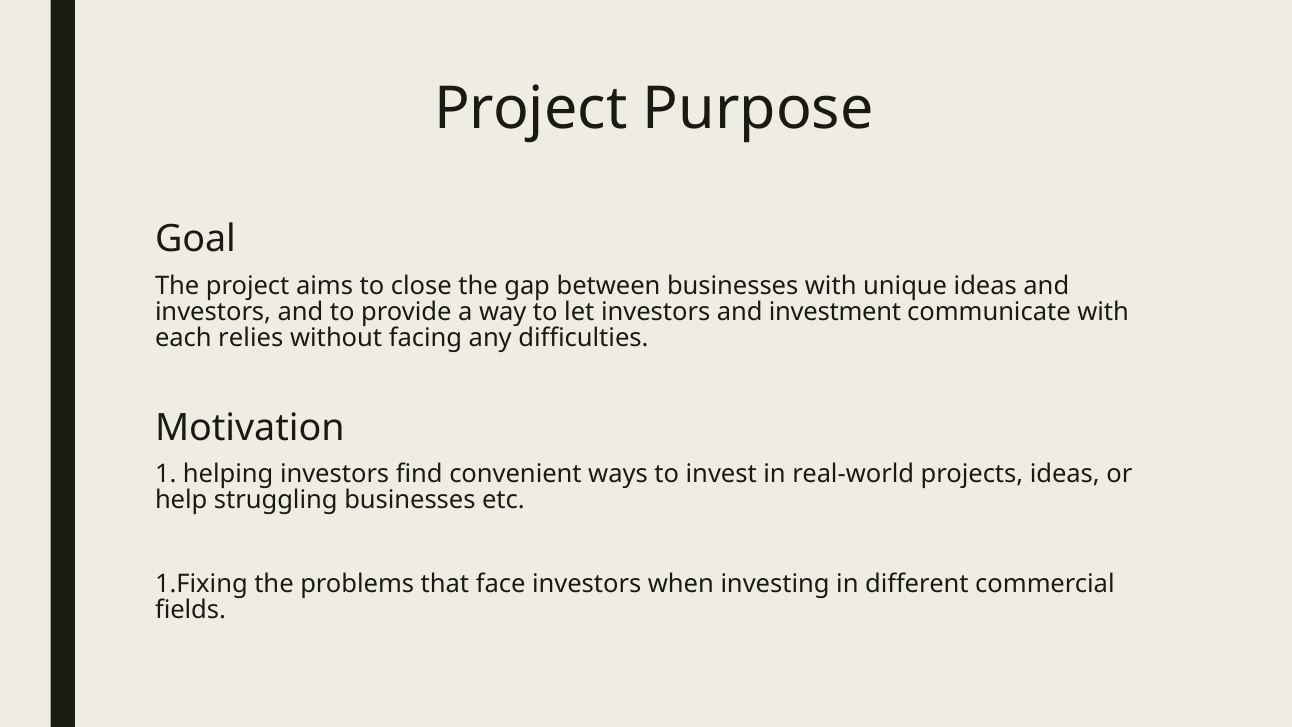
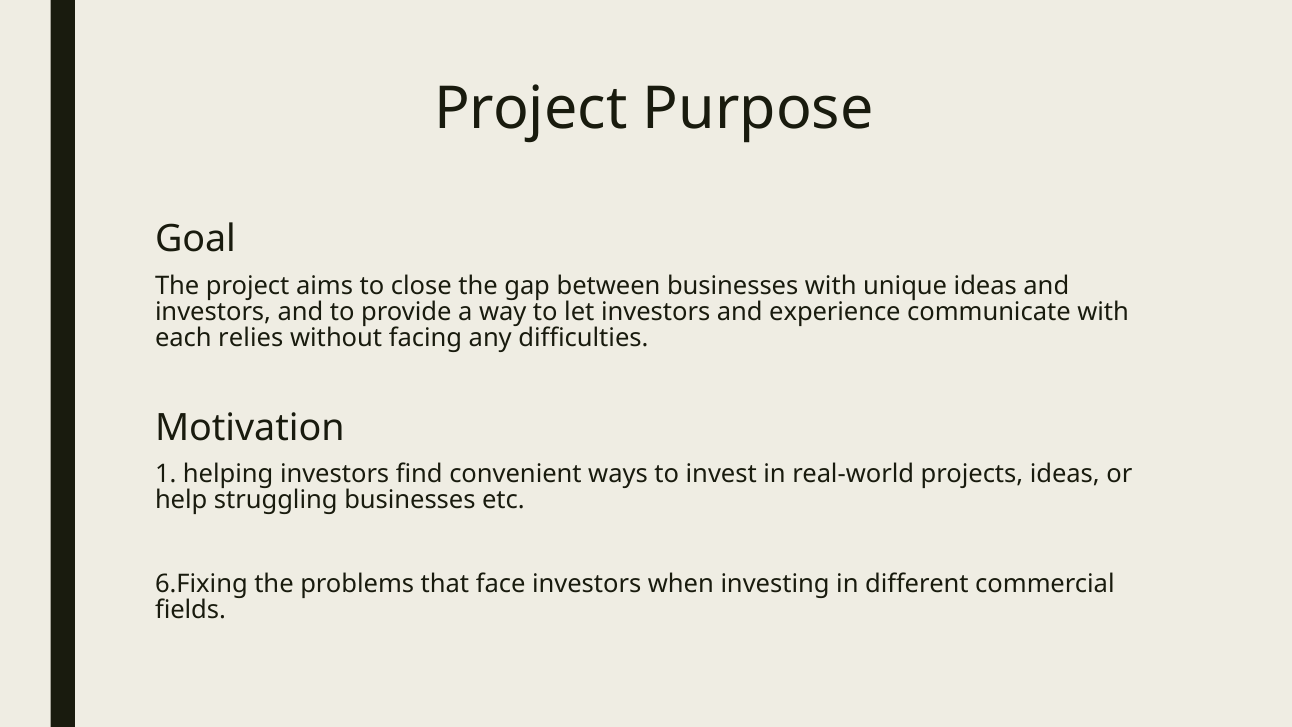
investment: investment -> experience
1.Fixing: 1.Fixing -> 6.Fixing
